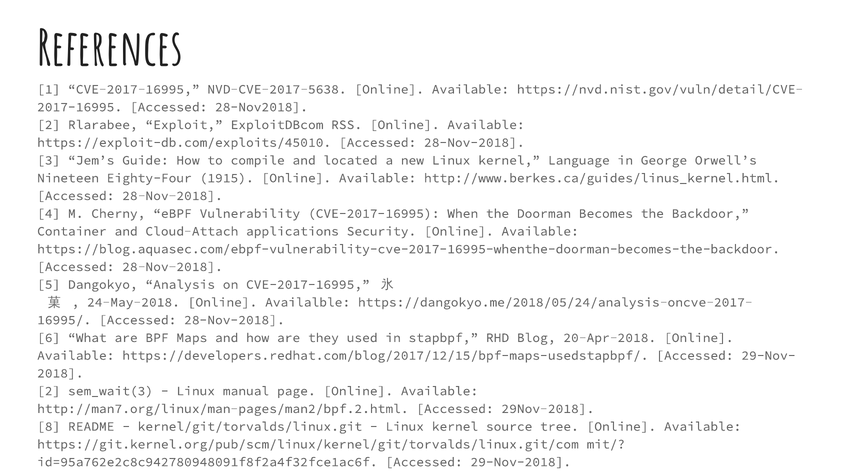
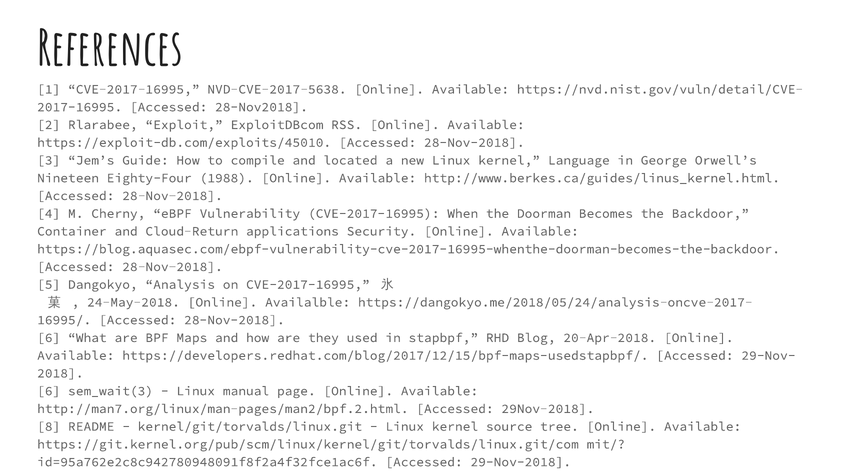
1915: 1915 -> 1988
Cloud-Attach: Cloud-Attach -> Cloud-Return
2 at (49, 391): 2 -> 6
